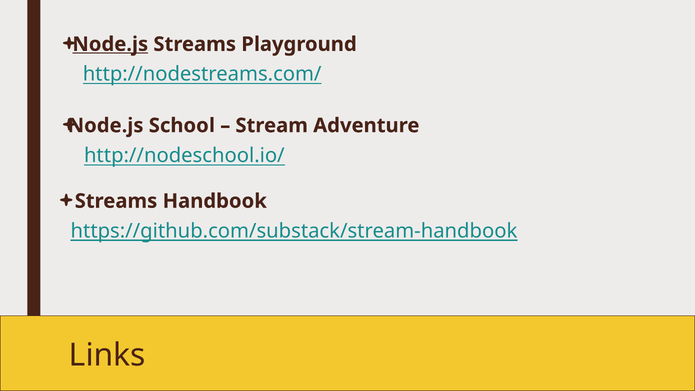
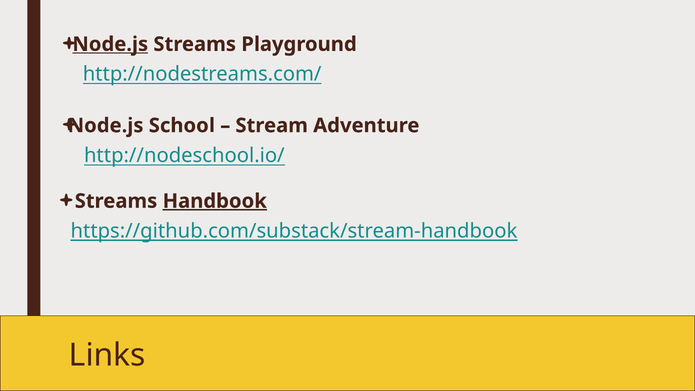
Handbook underline: none -> present
